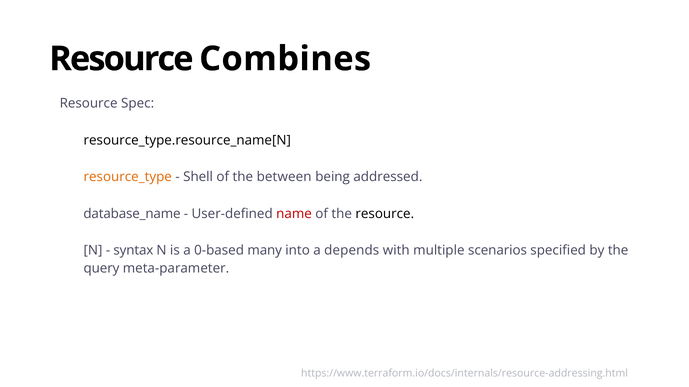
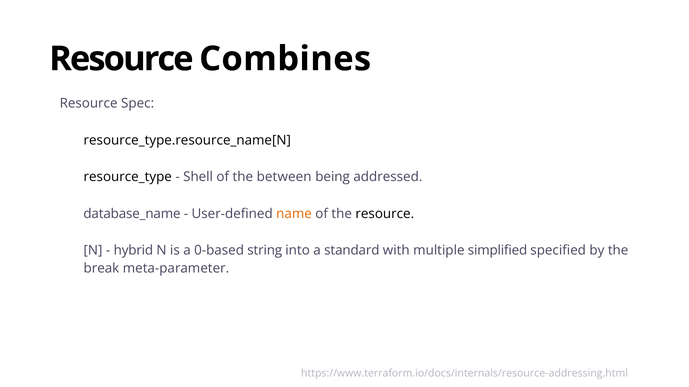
resource_type colour: orange -> black
name colour: red -> orange
syntax: syntax -> hybrid
many: many -> string
depends: depends -> standard
scenarios: scenarios -> simplified
query: query -> break
